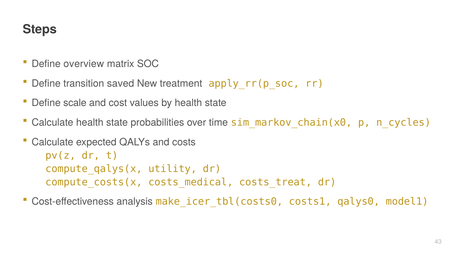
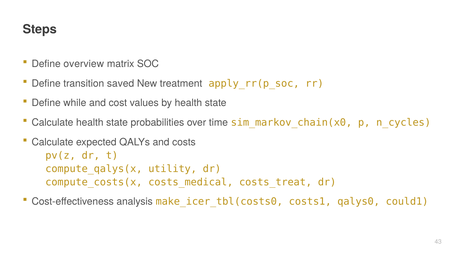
scale: scale -> while
model1: model1 -> could1
